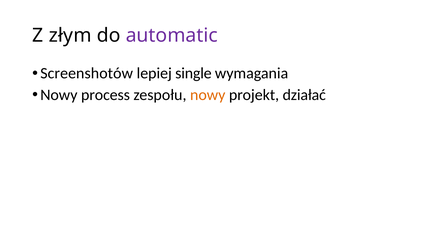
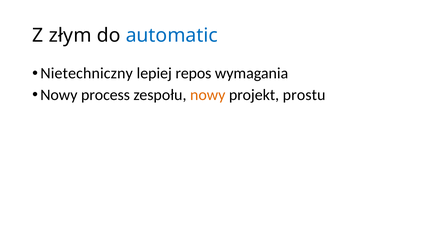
automatic colour: purple -> blue
Screenshotów: Screenshotów -> Nietechniczny
single: single -> repos
działać: działać -> prostu
